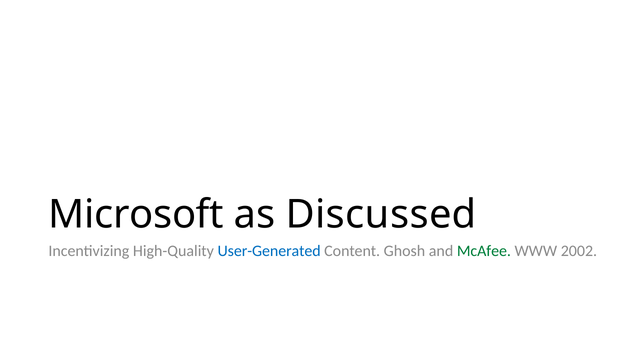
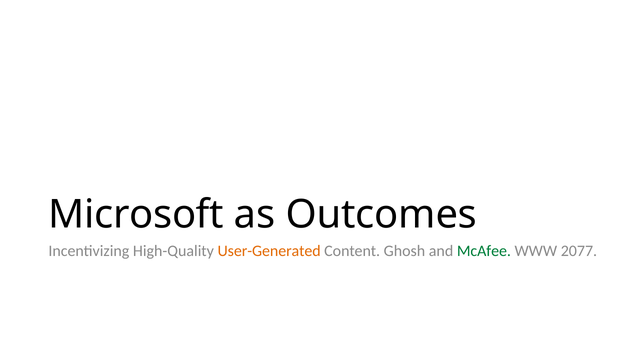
Discussed: Discussed -> Outcomes
User-Generated colour: blue -> orange
2002: 2002 -> 2077
